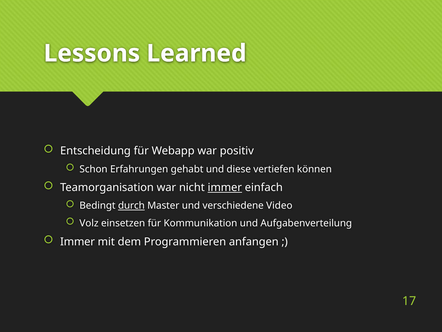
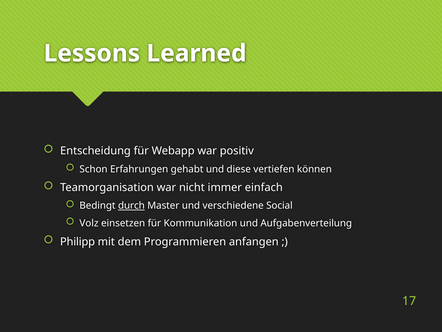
immer at (225, 187) underline: present -> none
Video: Video -> Social
Immer at (78, 241): Immer -> Philipp
